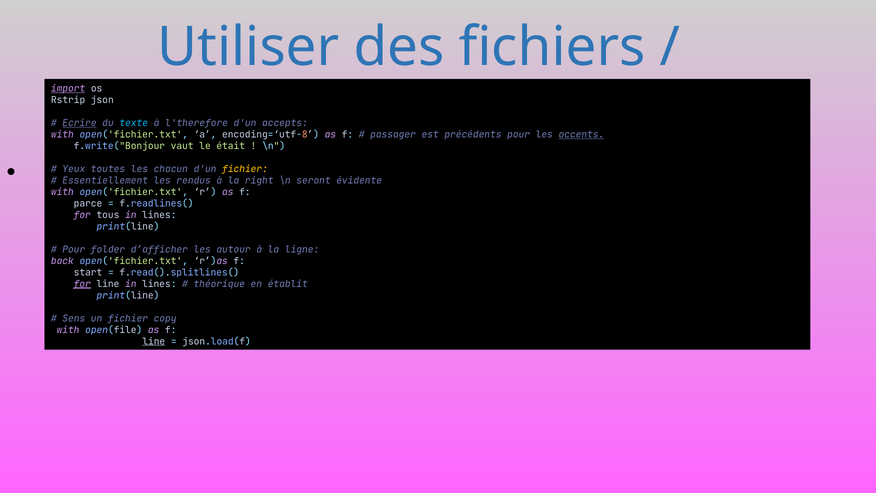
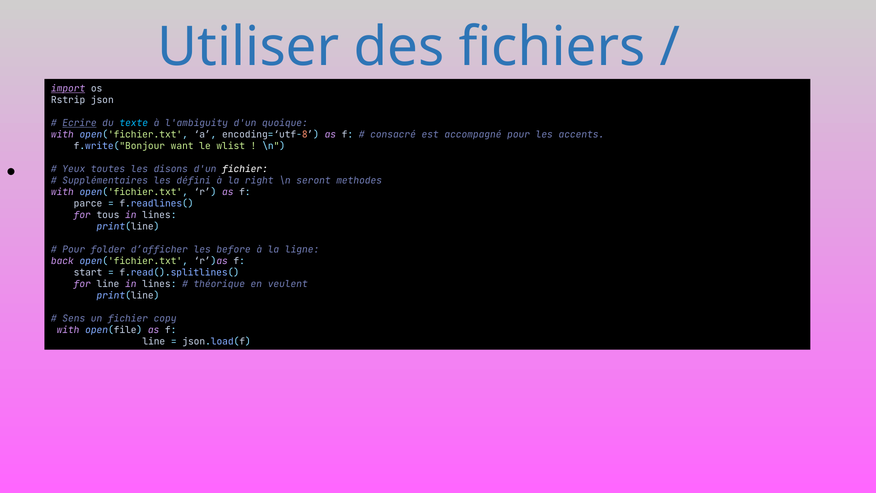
l'therefore: l'therefore -> l'ambiguity
accepts: accepts -> quoique
passager: passager -> consacré
précédents: précédents -> accompagné
accents underline: present -> none
vaut: vaut -> want
était: était -> wlist
chacun: chacun -> disons
fichier at (245, 169) colour: yellow -> white
Essentiellement: Essentiellement -> Supplémentaires
rendus: rendus -> défini
évidente: évidente -> methodes
autour: autour -> before
for at (82, 284) underline: present -> none
établit: établit -> veulent
line at (154, 341) underline: present -> none
